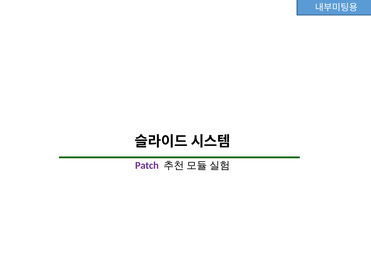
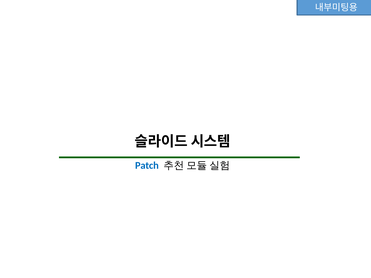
Patch colour: purple -> blue
